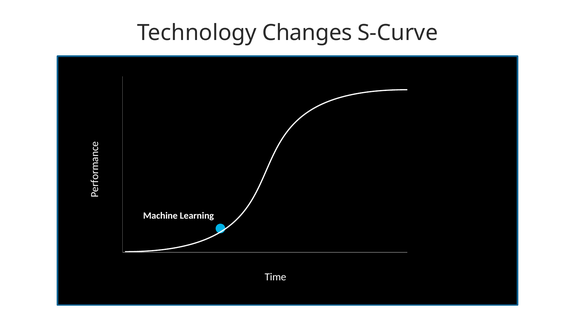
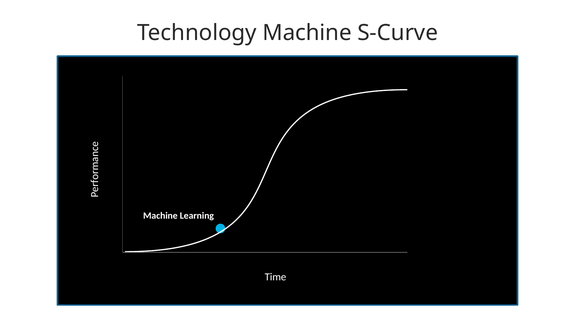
Technology Changes: Changes -> Machine
